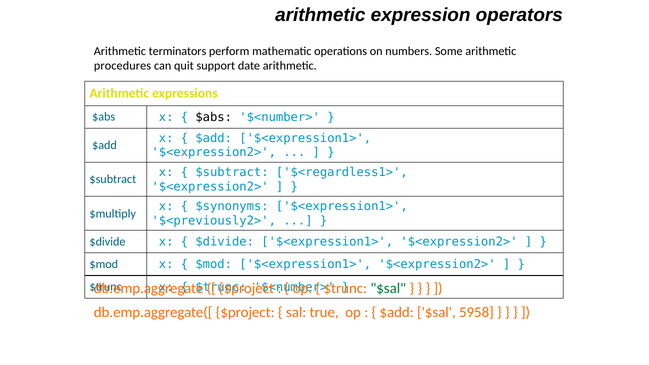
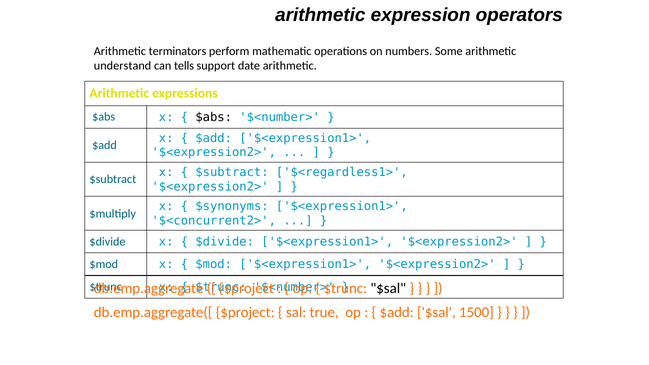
procedures: procedures -> understand
quit: quit -> tells
$<previously2>: $<previously2> -> $<concurrent2>
$sal at (388, 288) colour: green -> black
5958: 5958 -> 1500
